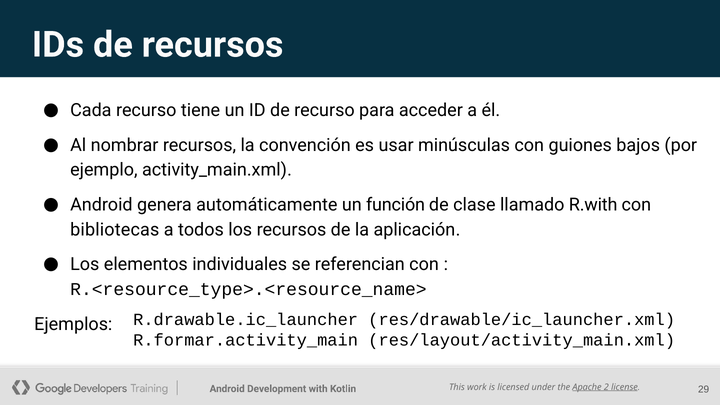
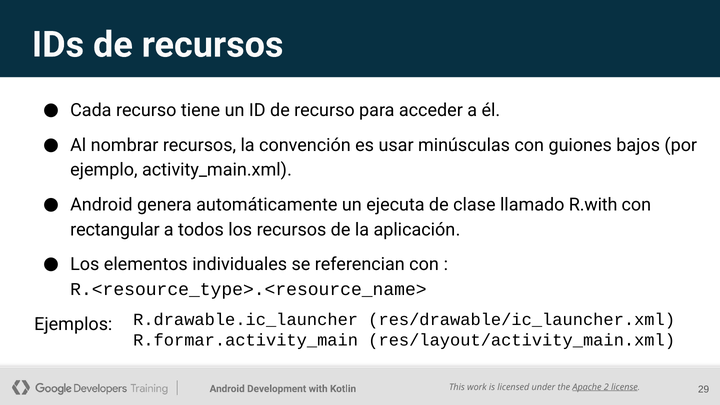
función: función -> ejecuta
bibliotecas: bibliotecas -> rectangular
